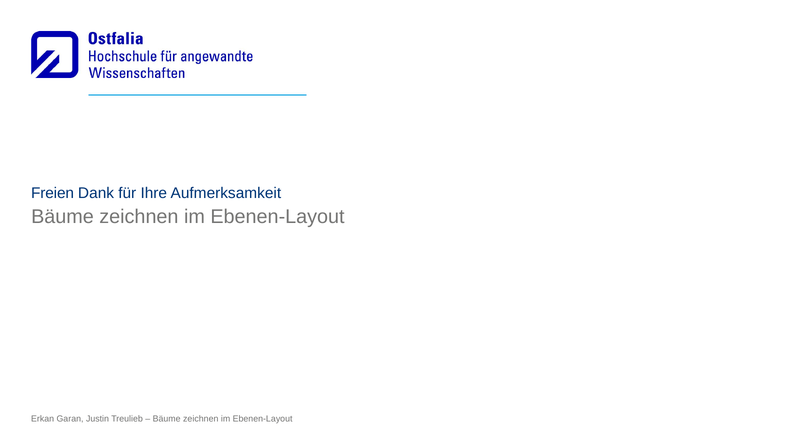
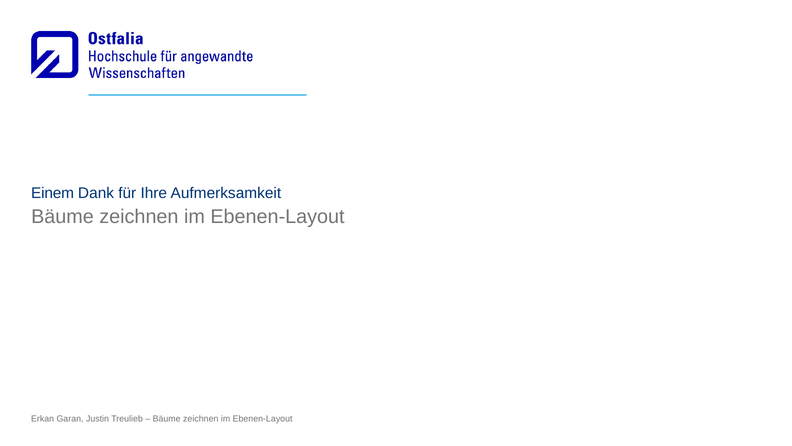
Freien: Freien -> Einem
